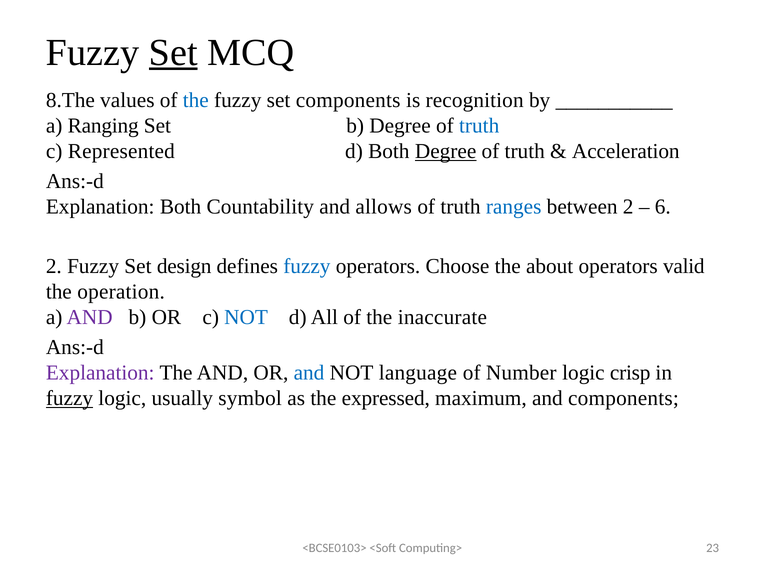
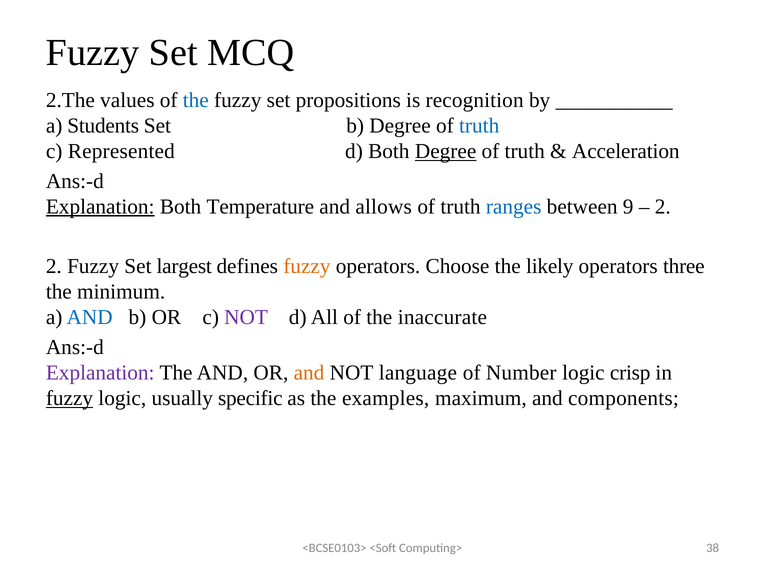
Set at (173, 52) underline: present -> none
8.The: 8.The -> 2.The
set components: components -> propositions
Ranging: Ranging -> Students
Explanation at (100, 207) underline: none -> present
Countability: Countability -> Temperature
between 2: 2 -> 9
6 at (663, 207): 6 -> 2
design: design -> largest
fuzzy at (307, 266) colour: blue -> orange
about: about -> likely
valid: valid -> three
operation: operation -> minimum
AND at (90, 317) colour: purple -> blue
NOT at (246, 317) colour: blue -> purple
and at (309, 373) colour: blue -> orange
symbol: symbol -> specific
expressed: expressed -> examples
23: 23 -> 38
